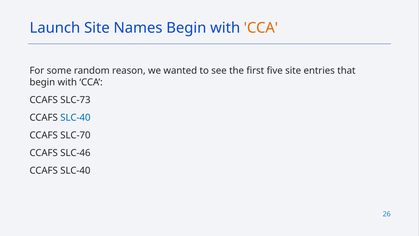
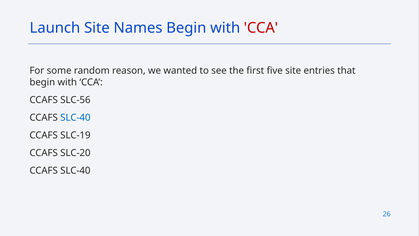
CCA at (261, 28) colour: orange -> red
SLC-73: SLC-73 -> SLC-56
SLC-70: SLC-70 -> SLC-19
SLC-46: SLC-46 -> SLC-20
